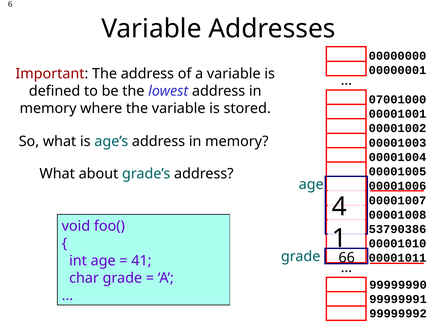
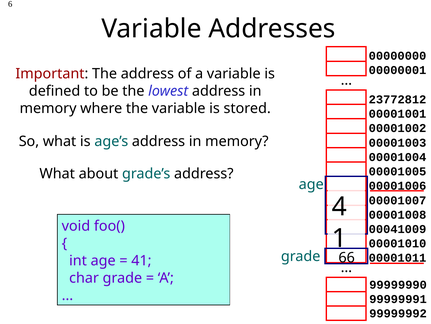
07001000: 07001000 -> 23772812
53790386: 53790386 -> 00041009
